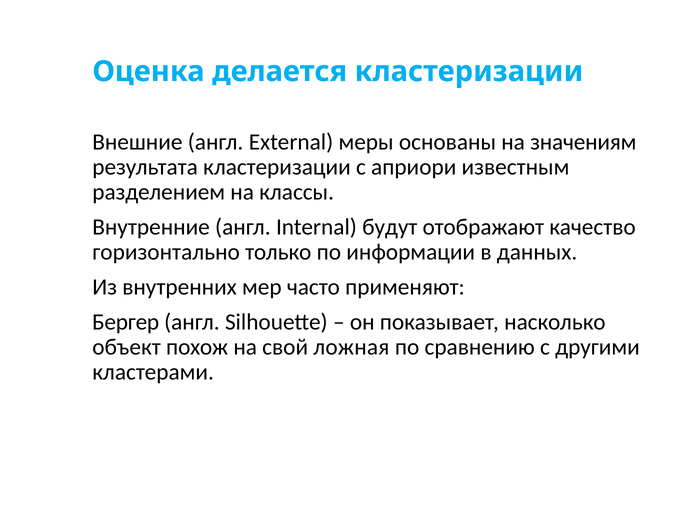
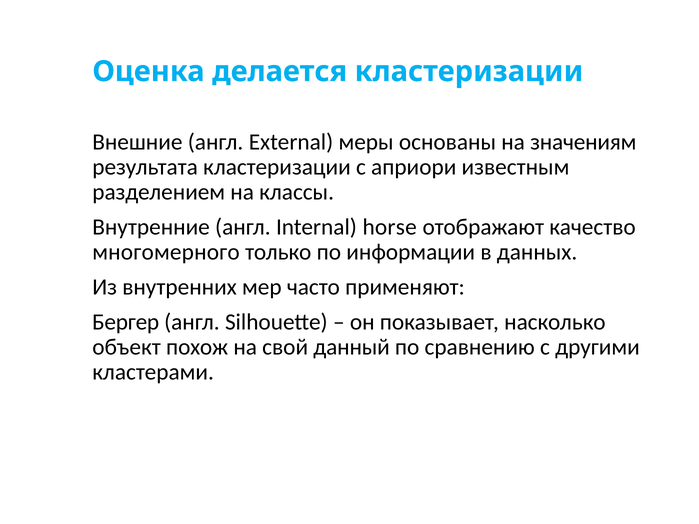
будут: будут -> horse
горизонтально: горизонтально -> многомерного
ложная: ложная -> данный
